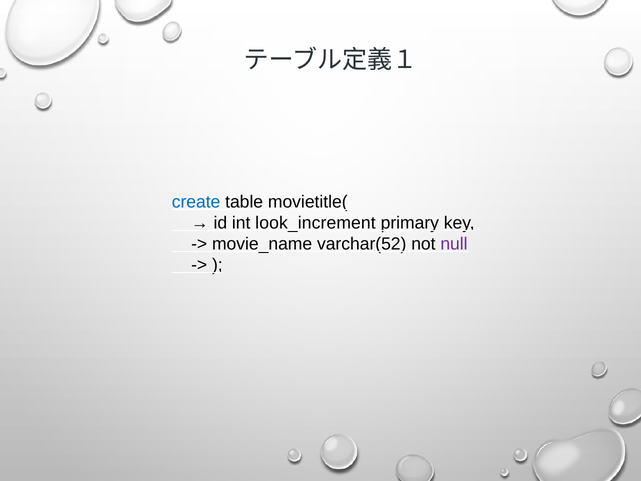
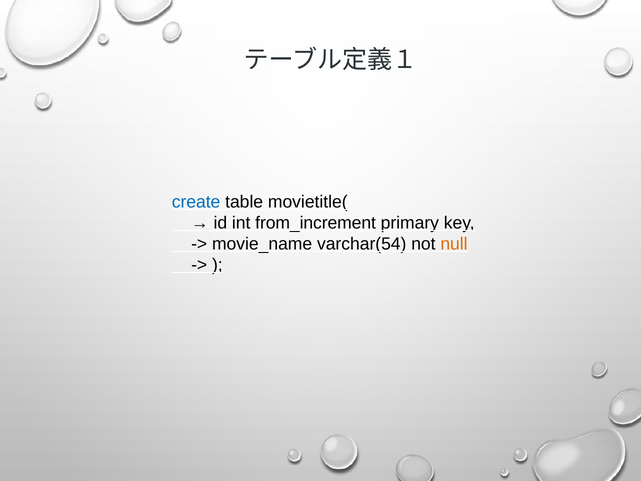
look_increment: look_increment -> from_increment
varchar(52: varchar(52 -> varchar(54
null colour: purple -> orange
